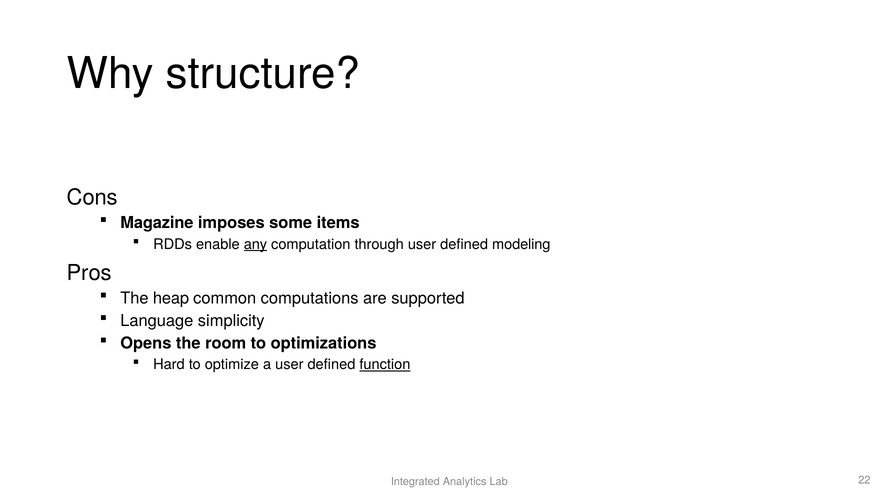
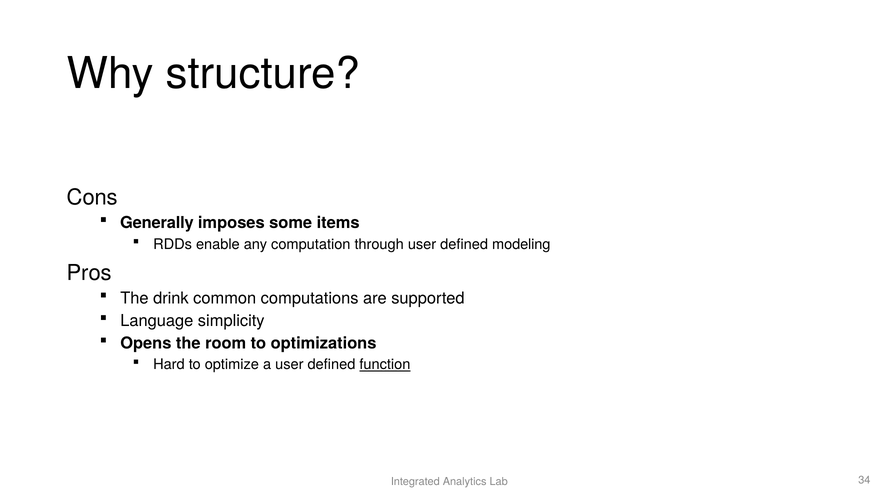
Magazine: Magazine -> Generally
any underline: present -> none
heap: heap -> drink
22: 22 -> 34
